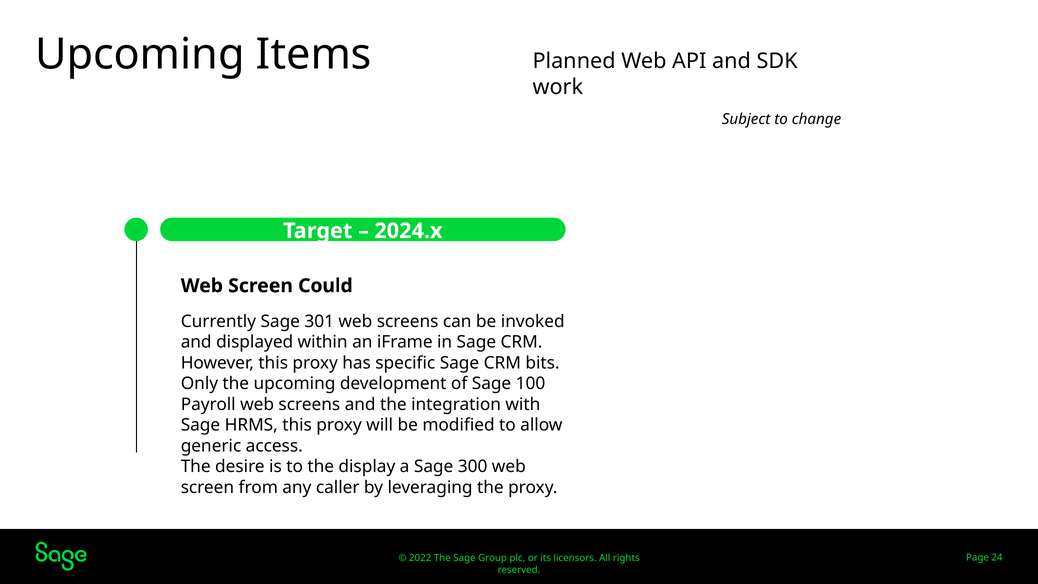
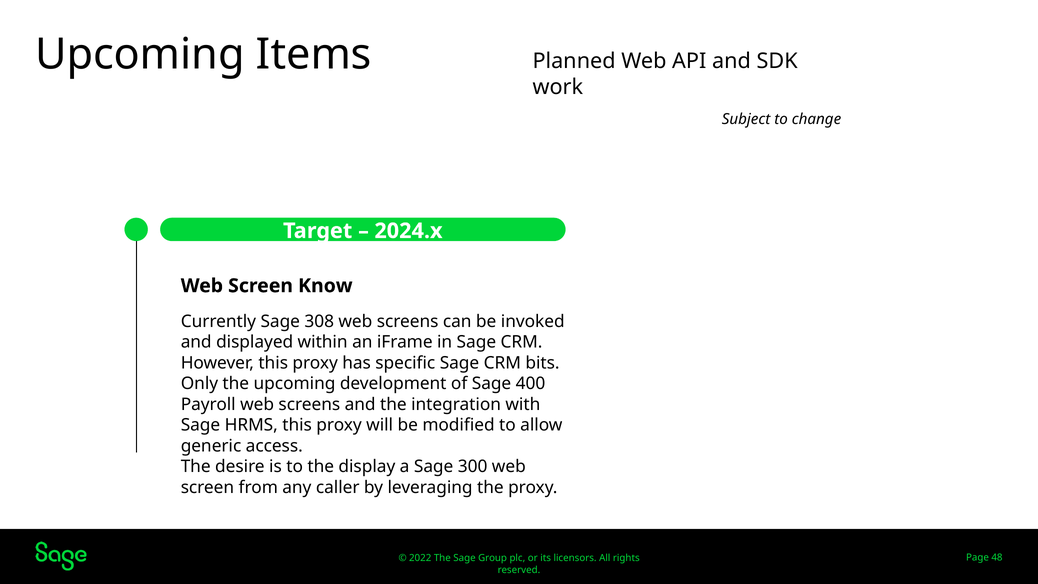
Could: Could -> Know
301: 301 -> 308
100: 100 -> 400
24: 24 -> 48
